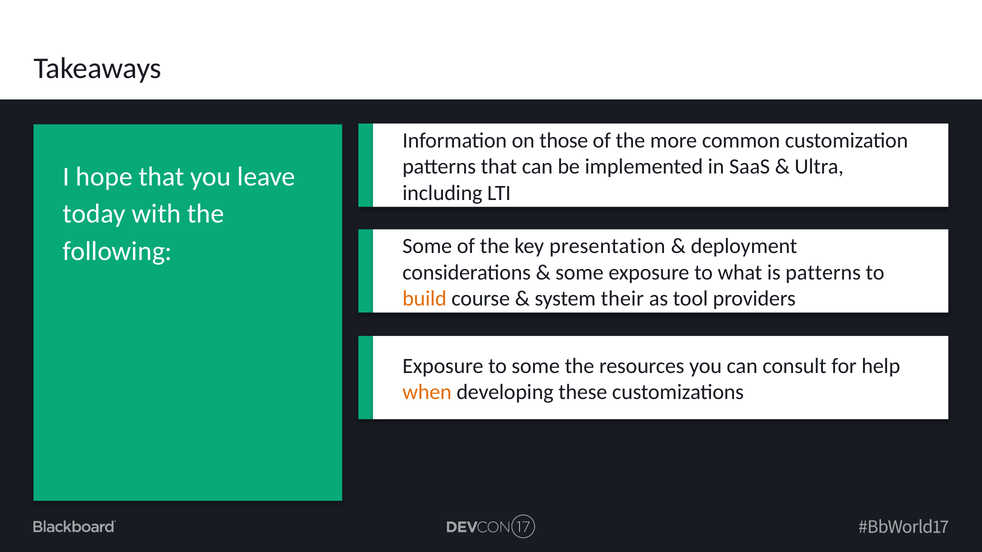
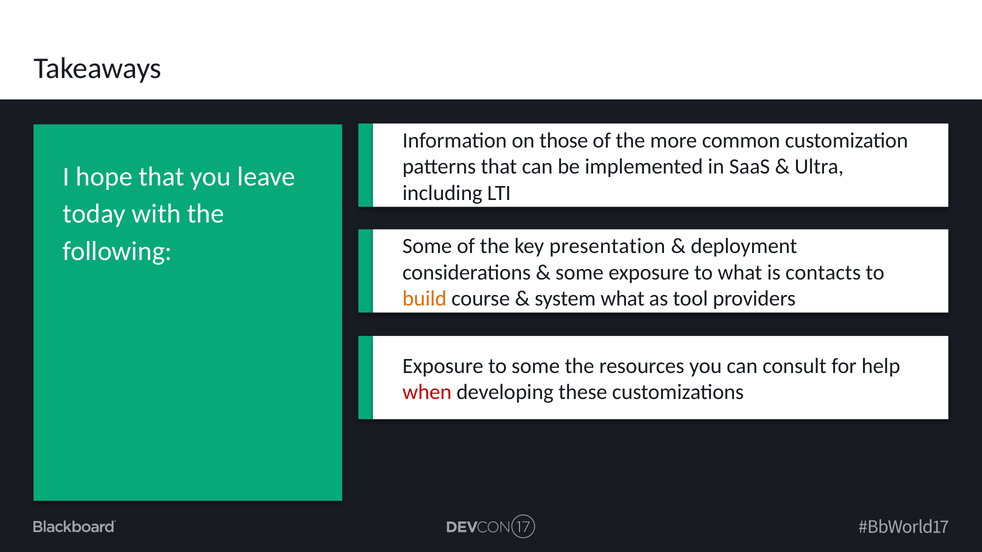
is patterns: patterns -> contacts
system their: their -> what
when colour: orange -> red
